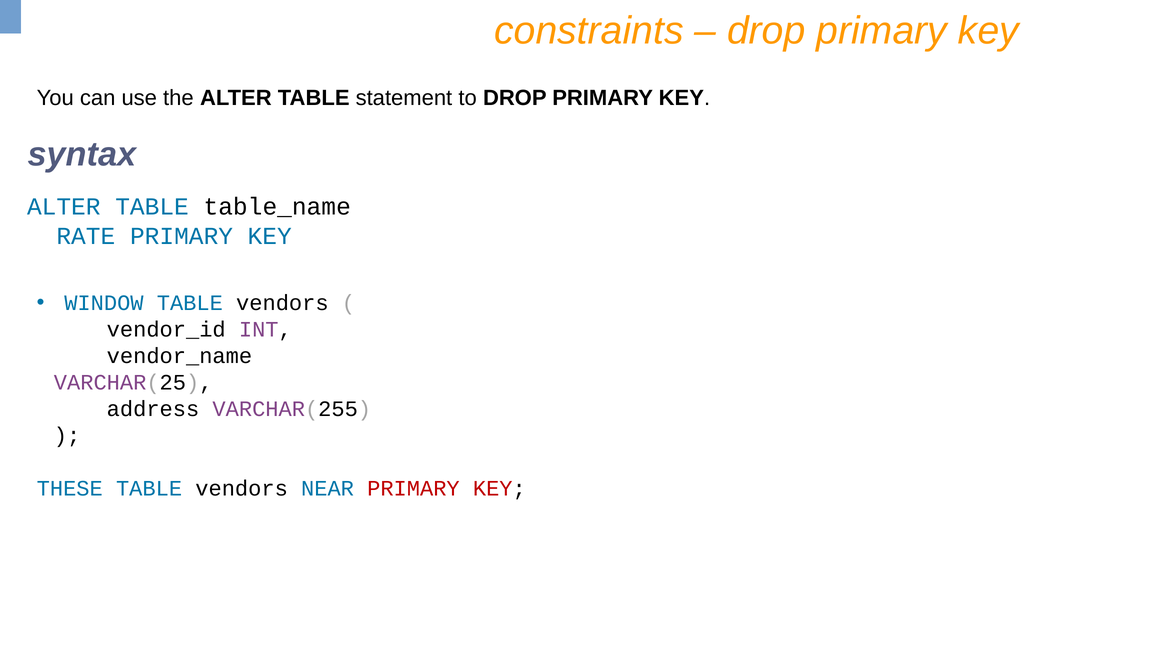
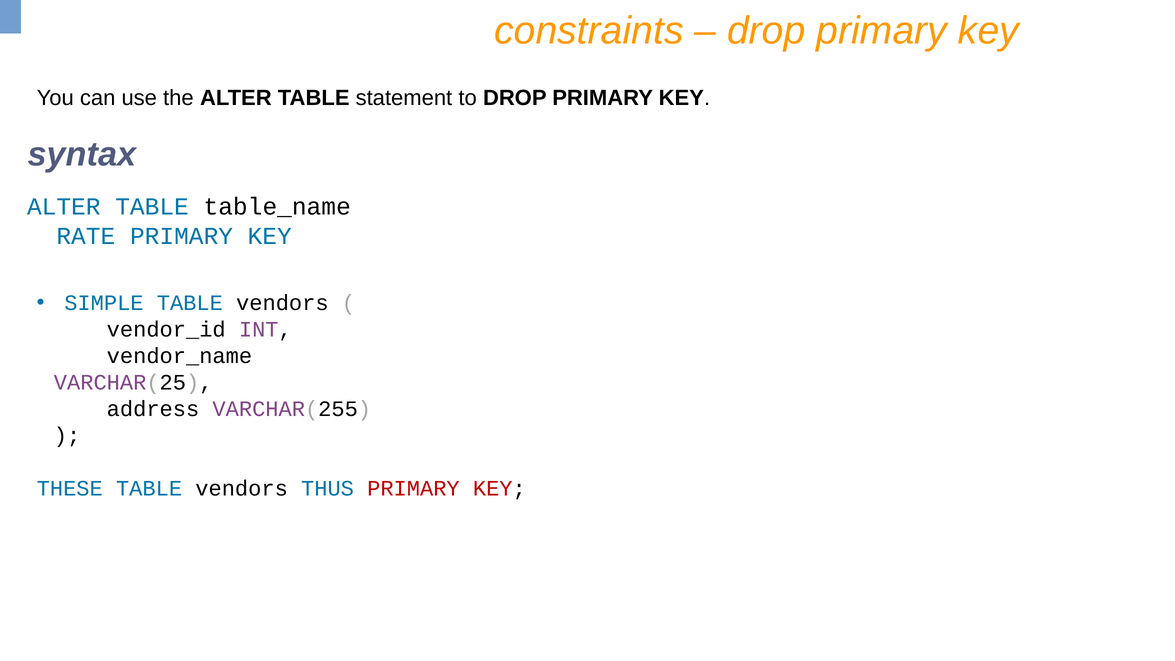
WINDOW: WINDOW -> SIMPLE
NEAR: NEAR -> THUS
